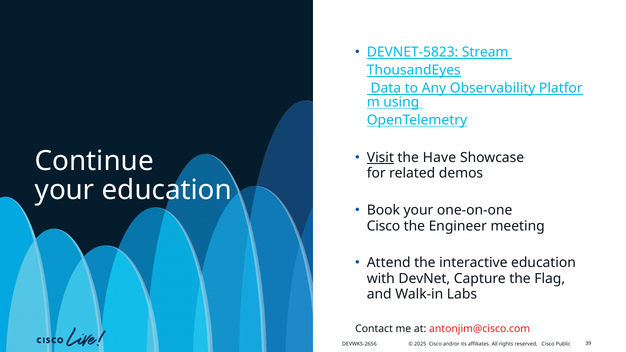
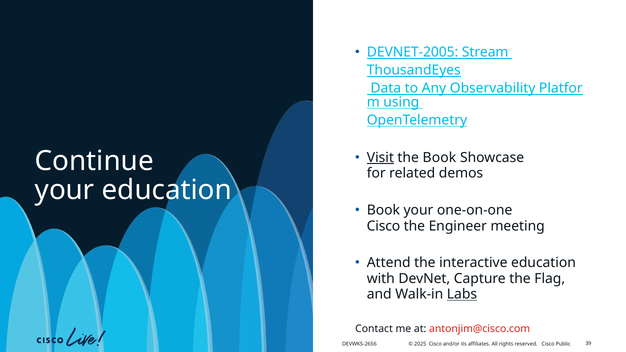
DEVNET-5823: DEVNET-5823 -> DEVNET-2005
the Have: Have -> Book
Labs underline: none -> present
